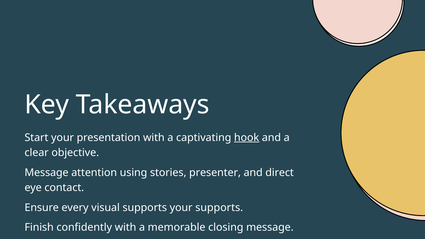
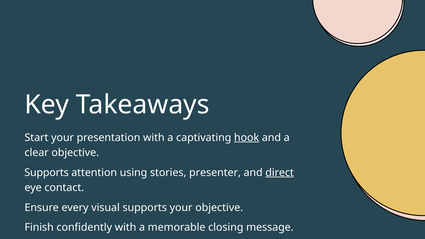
Message at (47, 173): Message -> Supports
direct underline: none -> present
your supports: supports -> objective
